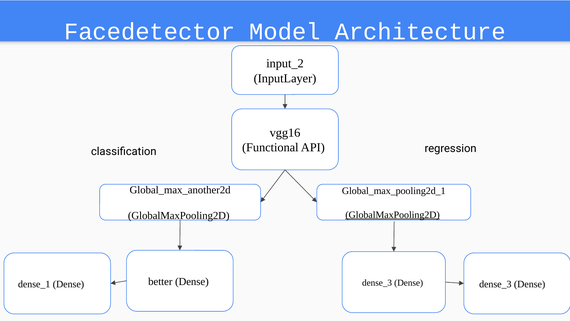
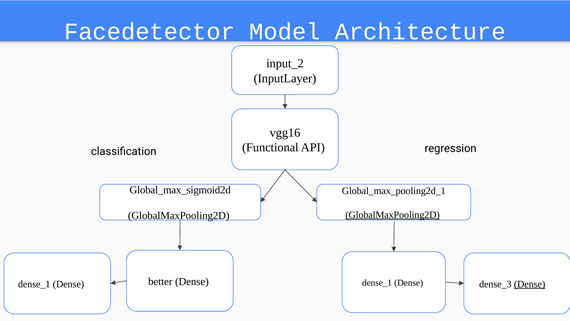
Global_max_another2d: Global_max_another2d -> Global_max_sigmoid2d
dense_3 at (377, 282): dense_3 -> dense_1
Dense at (530, 284) underline: none -> present
